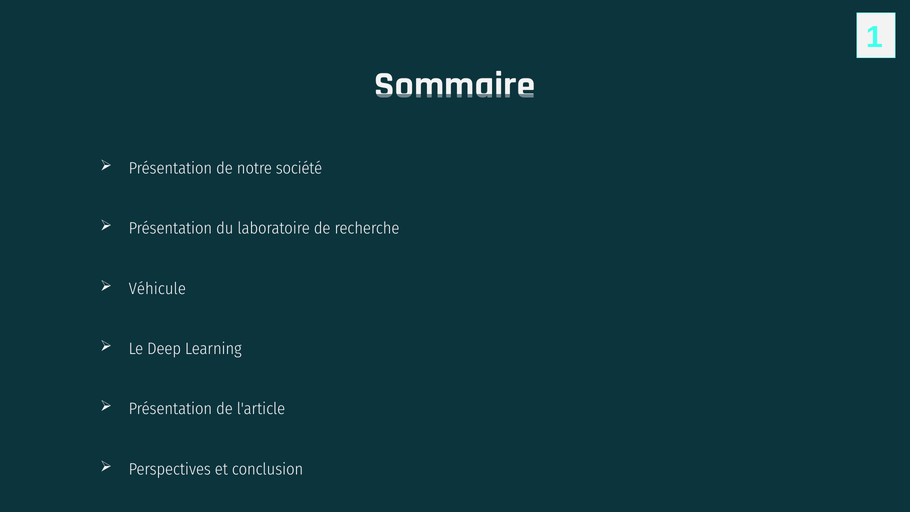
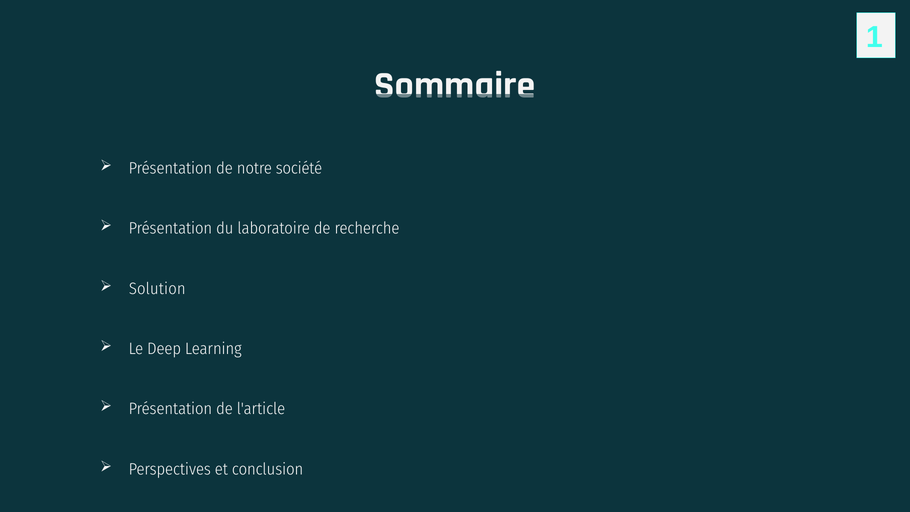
Véhicule: Véhicule -> Solution
